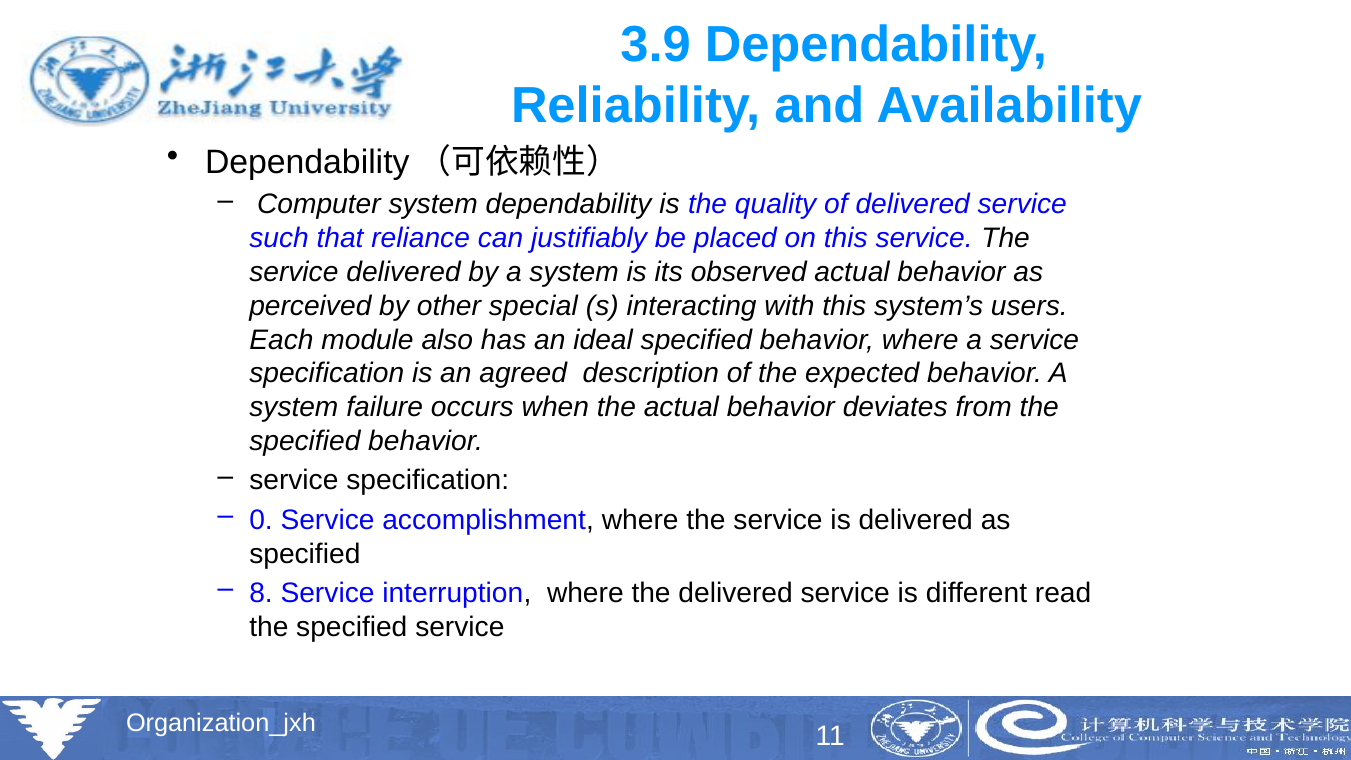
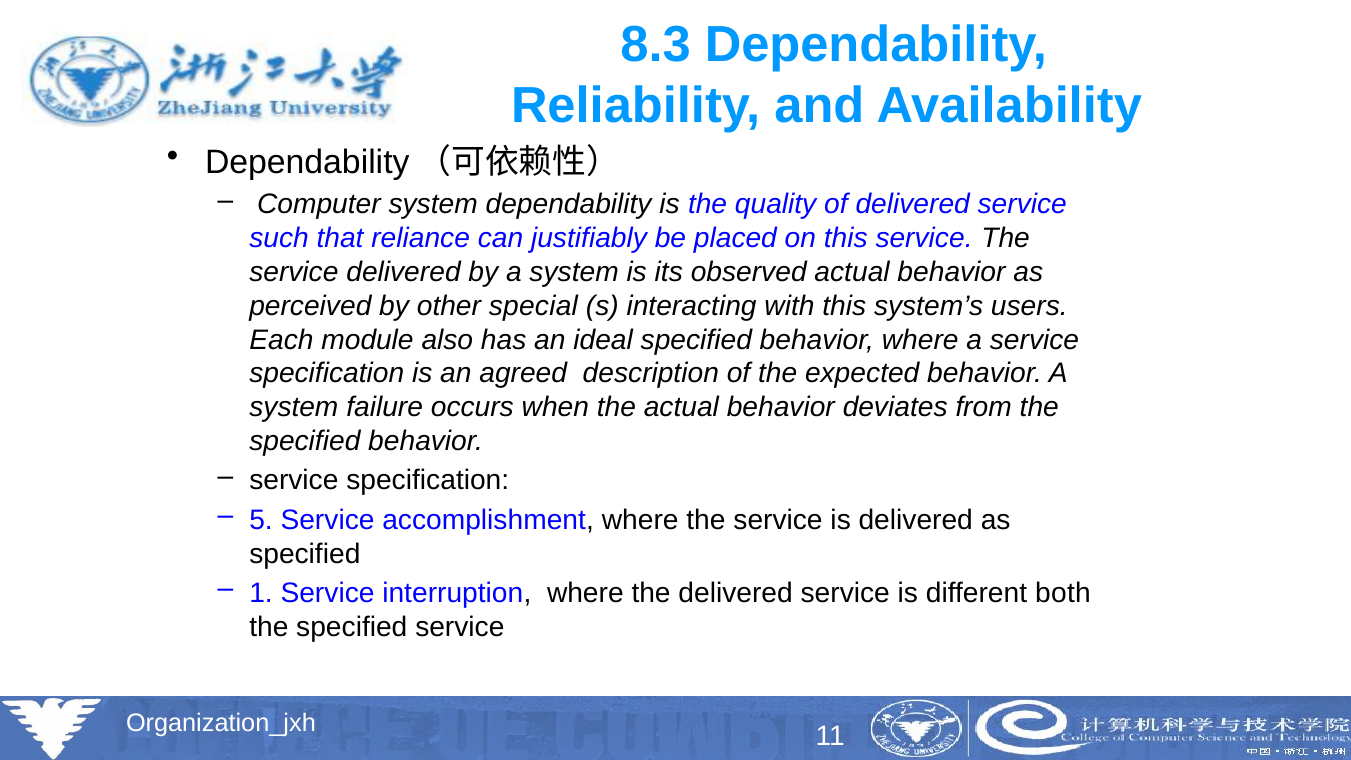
3.9: 3.9 -> 8.3
0: 0 -> 5
8: 8 -> 1
read: read -> both
